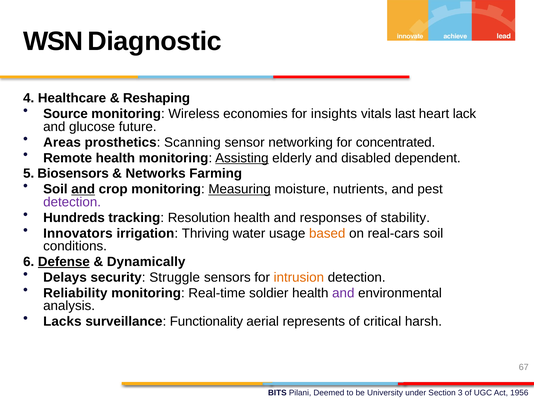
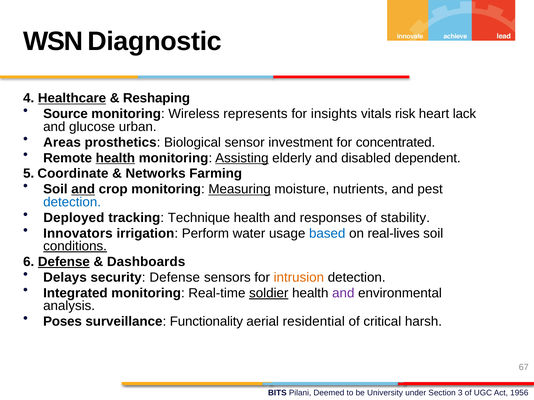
Healthcare underline: none -> present
economies: economies -> represents
last: last -> risk
future: future -> urban
Scanning: Scanning -> Biological
networking: networking -> investment
health at (115, 158) underline: none -> present
Biosensors: Biosensors -> Coordinate
detection at (72, 202) colour: purple -> blue
Hundreds: Hundreds -> Deployed
Resolution: Resolution -> Technique
Thriving: Thriving -> Perform
based colour: orange -> blue
real-cars: real-cars -> real-lives
conditions underline: none -> present
Dynamically: Dynamically -> Dashboards
security Struggle: Struggle -> Defense
Reliability: Reliability -> Integrated
soldier underline: none -> present
Lacks: Lacks -> Poses
represents: represents -> residential
